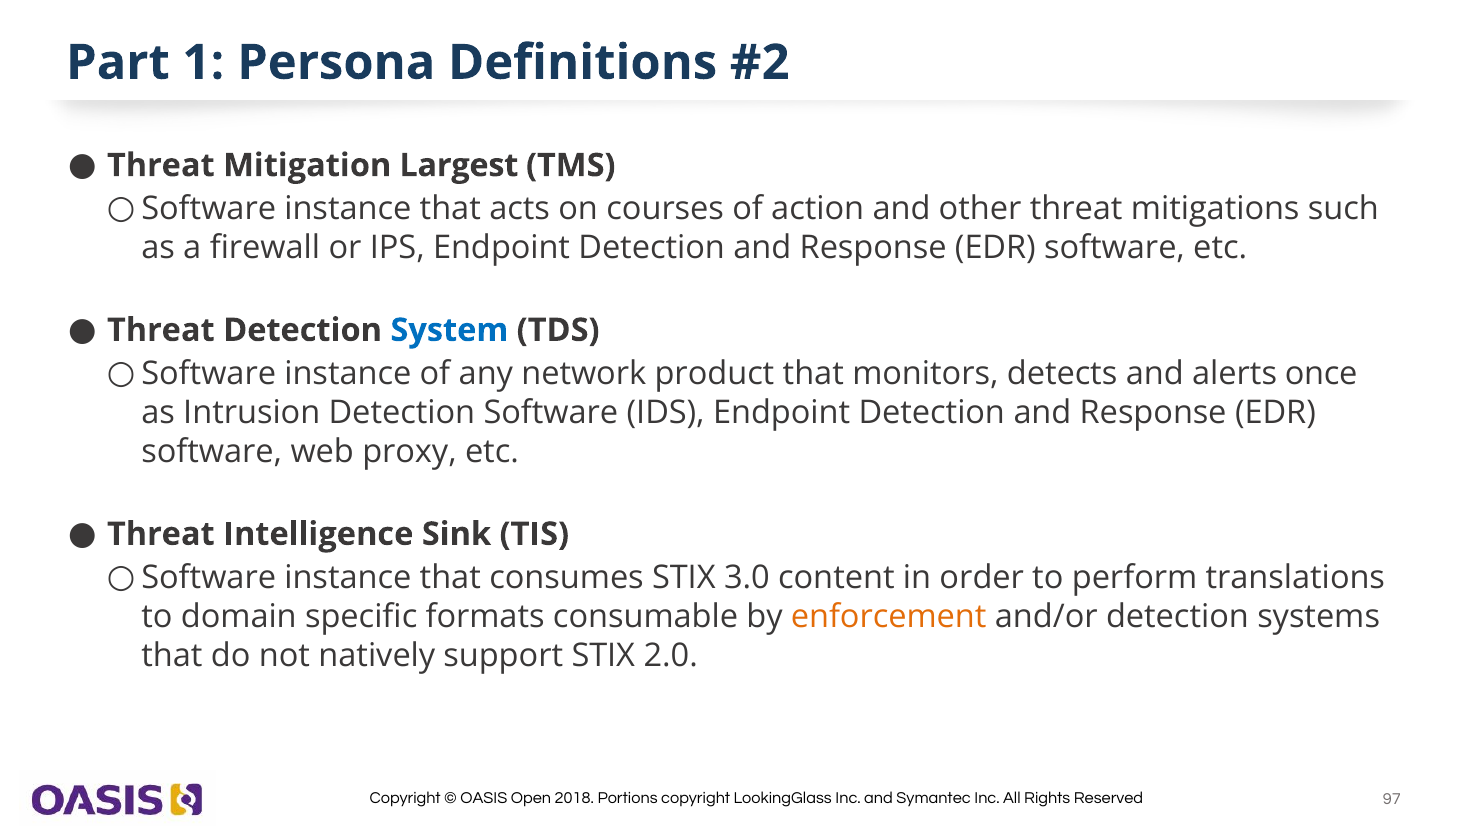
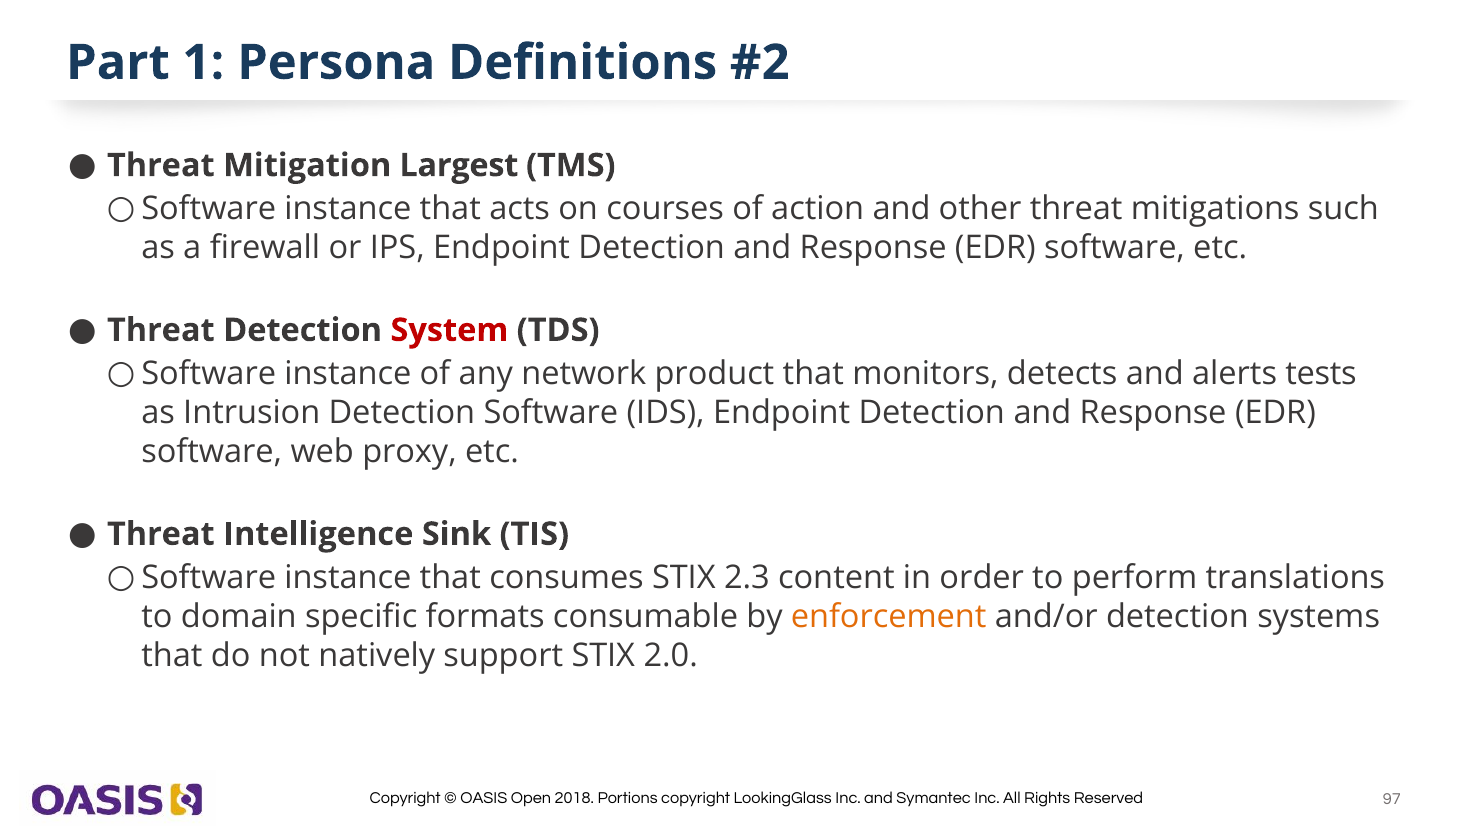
System colour: blue -> red
once: once -> tests
3.0: 3.0 -> 2.3
